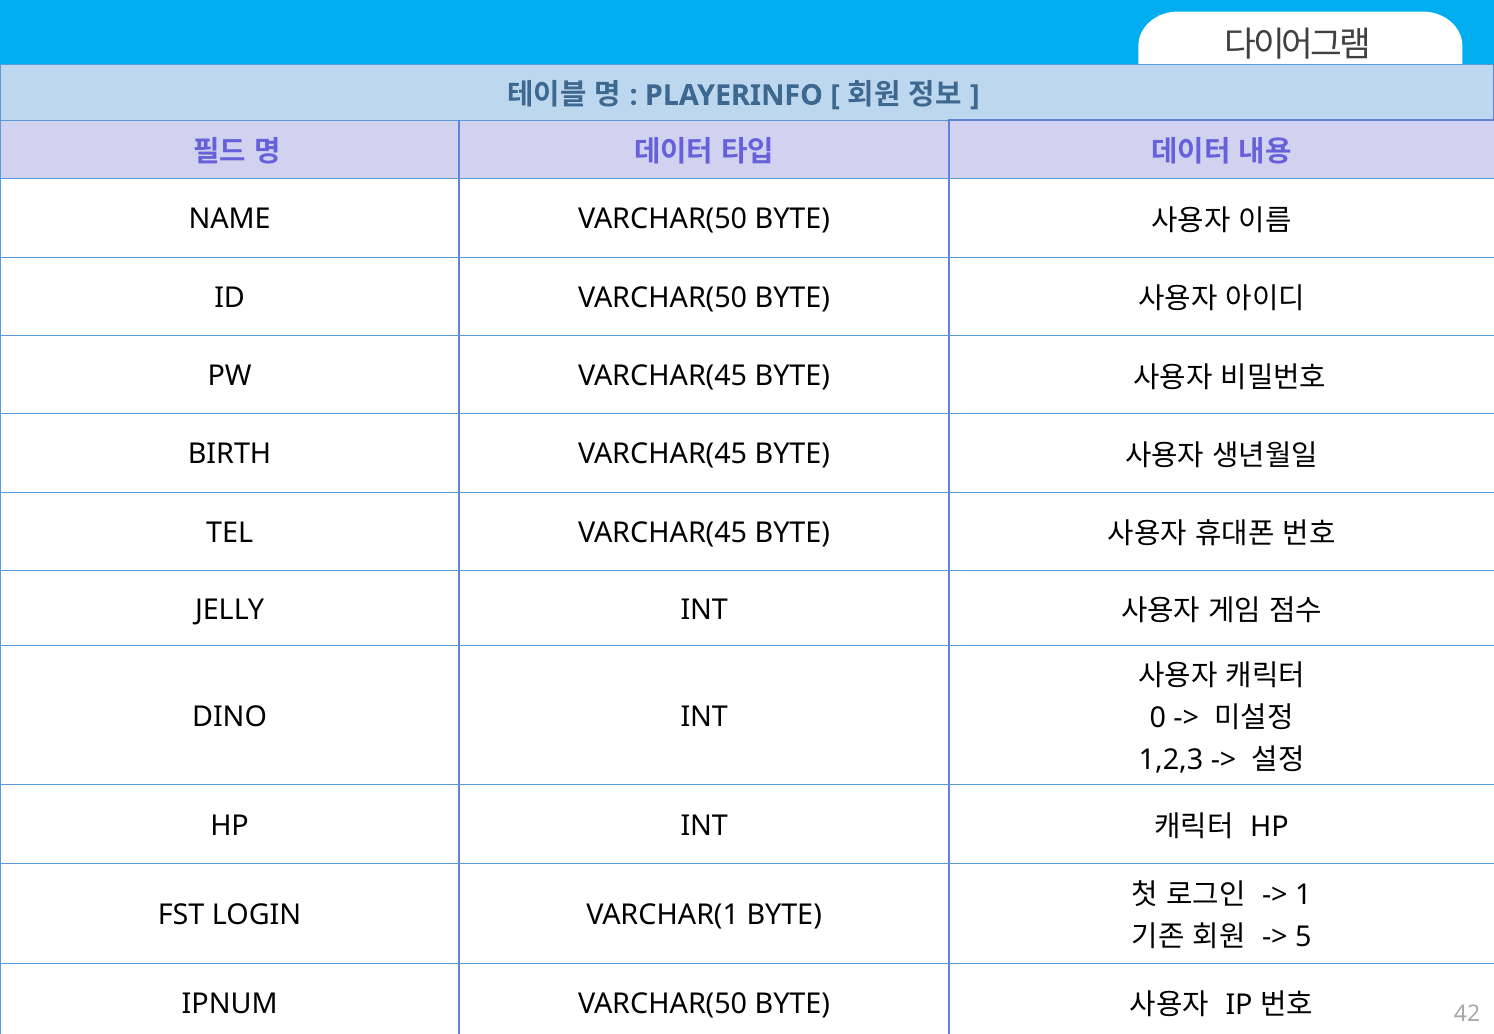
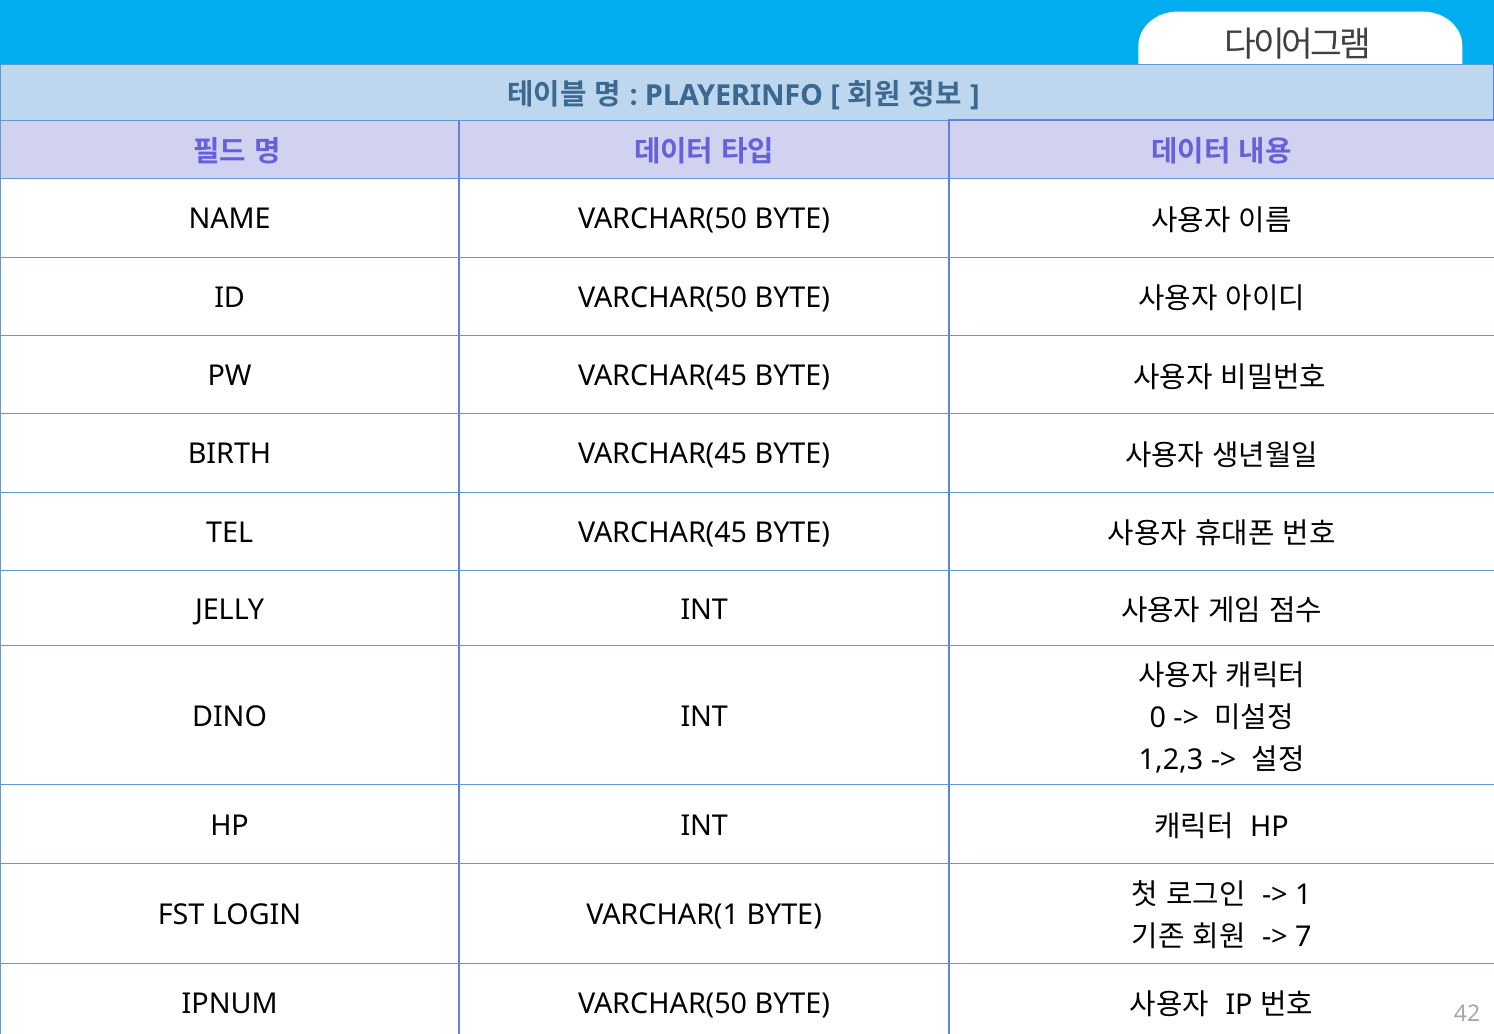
5: 5 -> 7
